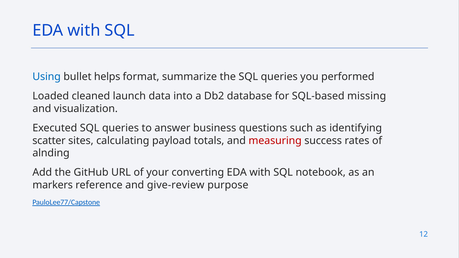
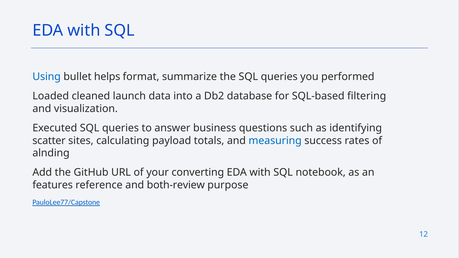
missing: missing -> filtering
measuring colour: red -> blue
markers: markers -> features
give-review: give-review -> both-review
